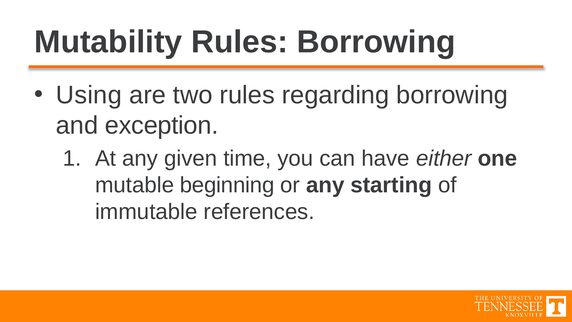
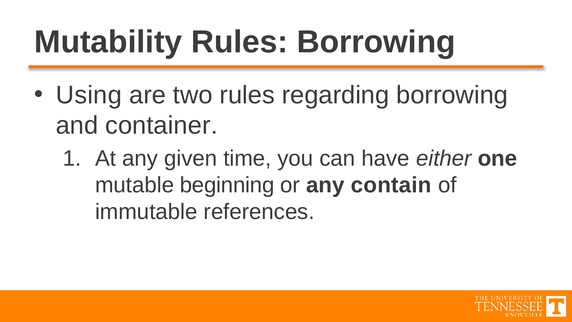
exception: exception -> container
starting: starting -> contain
